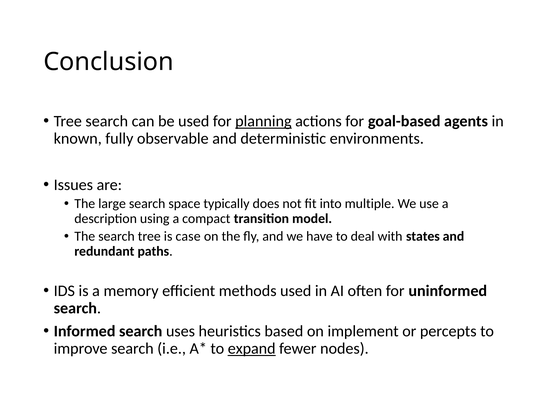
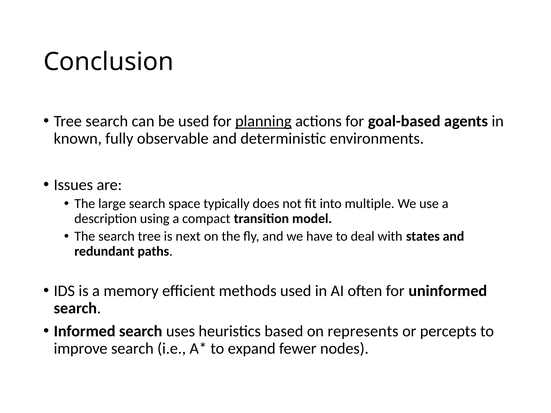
case: case -> next
implement: implement -> represents
expand underline: present -> none
